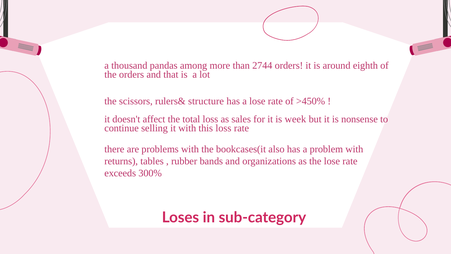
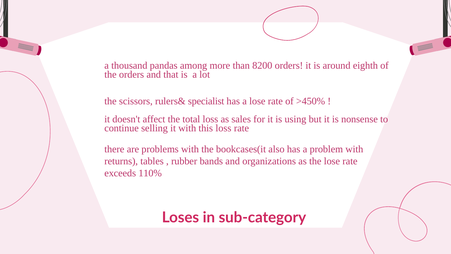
2744: 2744 -> 8200
structure: structure -> specialist
week: week -> using
300%: 300% -> 110%
